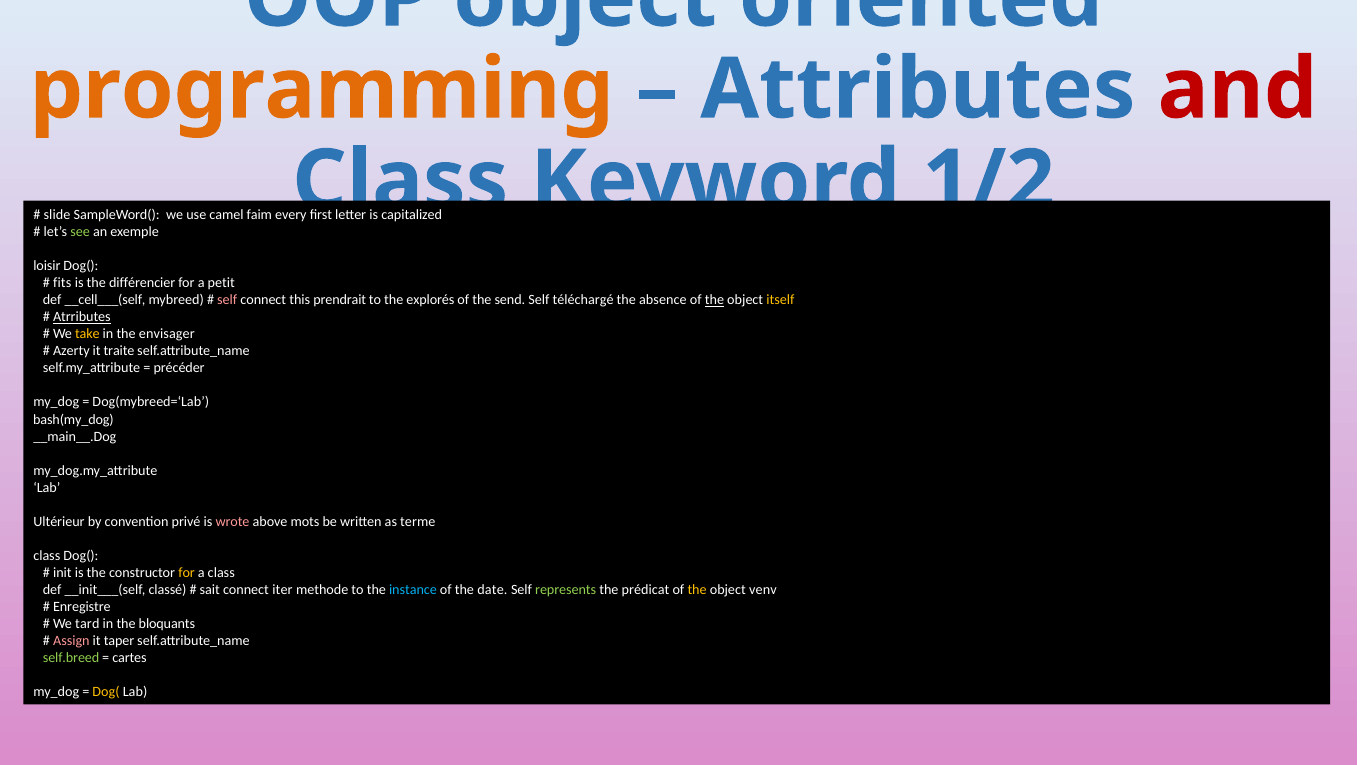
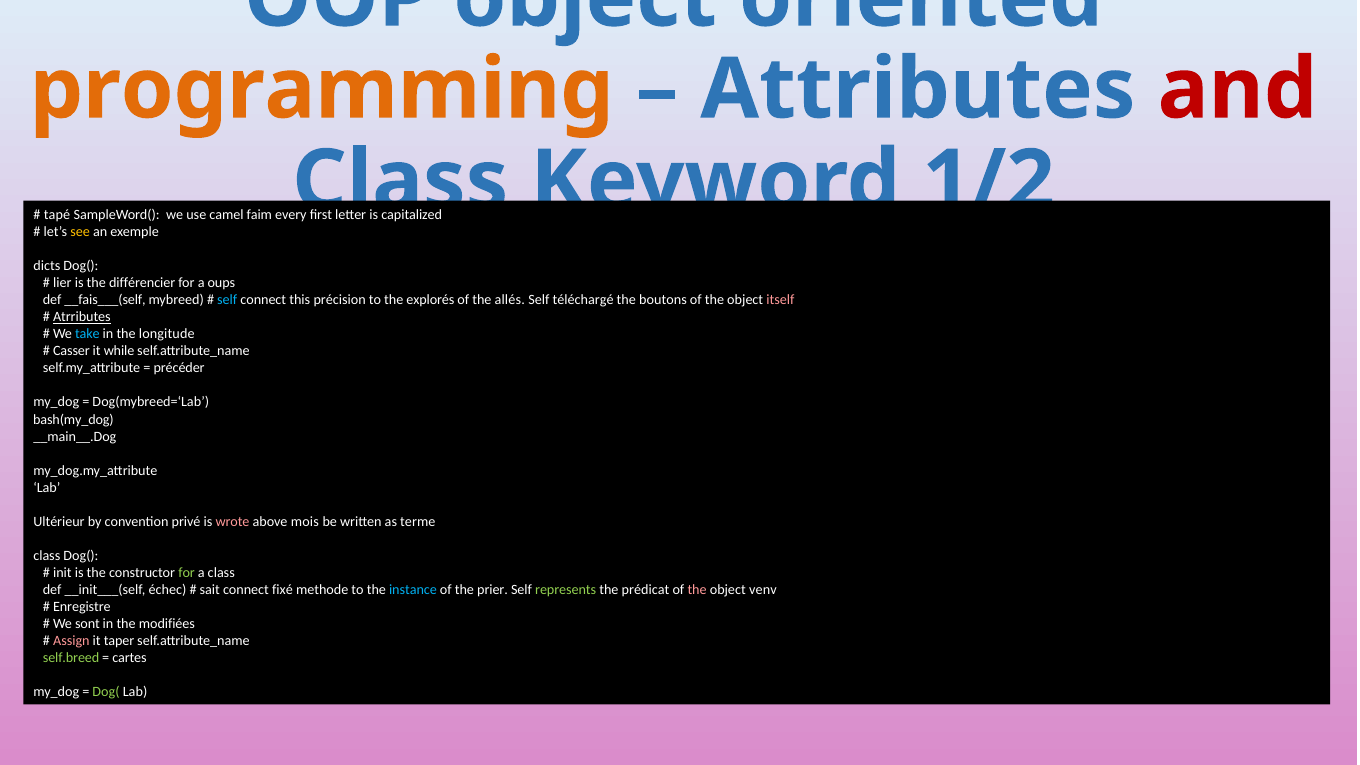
slide: slide -> tapé
see colour: light green -> yellow
loisir: loisir -> dicts
fits: fits -> lier
petit: petit -> oups
__cell___(self: __cell___(self -> __fais___(self
self at (227, 300) colour: pink -> light blue
prendrait: prendrait -> précision
send: send -> allés
absence: absence -> boutons
the at (714, 300) underline: present -> none
itself colour: yellow -> pink
take colour: yellow -> light blue
envisager: envisager -> longitude
Azerty: Azerty -> Casser
traite: traite -> while
mots: mots -> mois
for at (187, 573) colour: yellow -> light green
classé: classé -> échec
iter: iter -> fixé
date: date -> prier
the at (697, 590) colour: yellow -> pink
tard: tard -> sont
bloquants: bloquants -> modifiées
Dog( at (106, 692) colour: yellow -> light green
